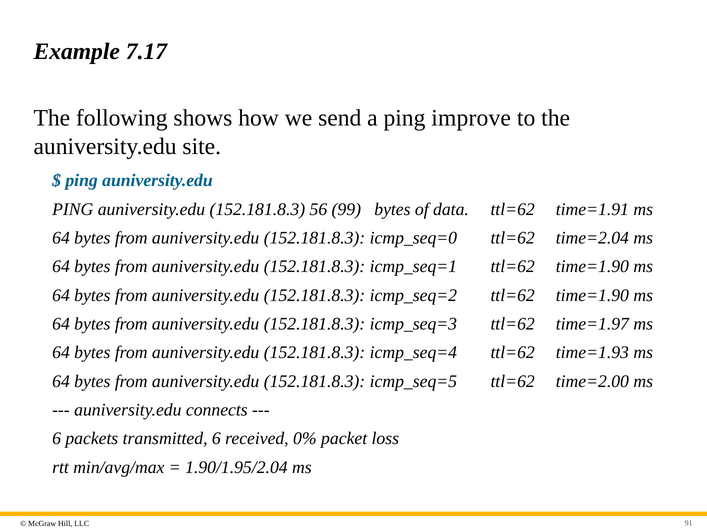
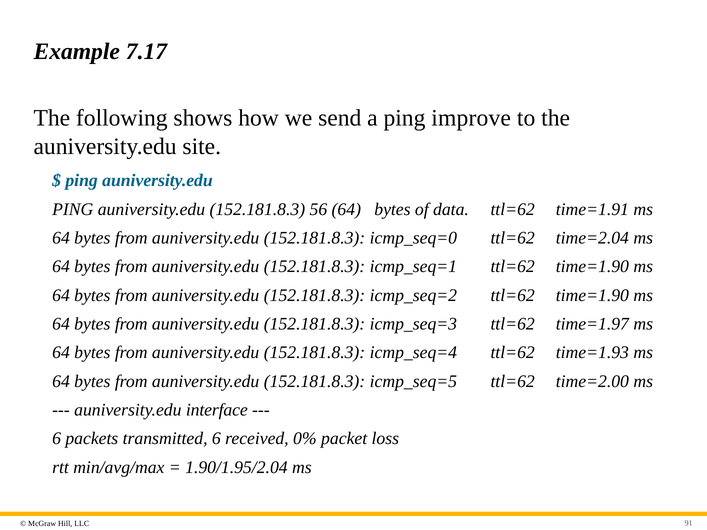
56 99: 99 -> 64
connects: connects -> interface
